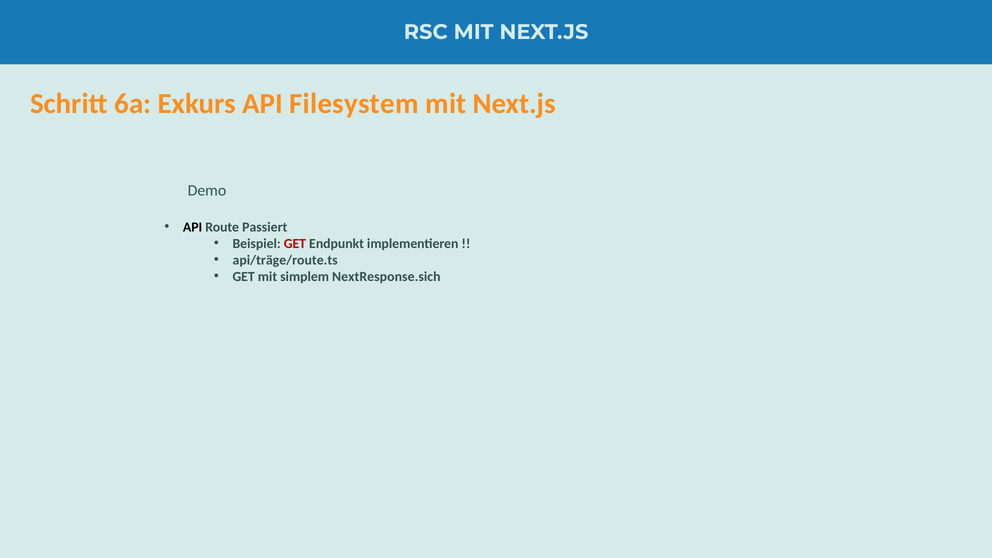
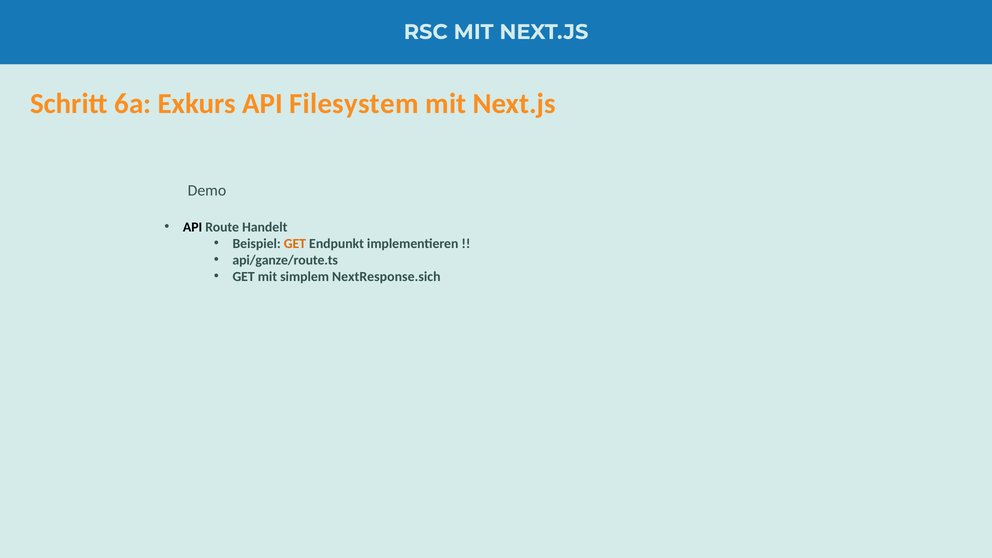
Passiert: Passiert -> Handelt
GET at (295, 244) colour: red -> orange
api/träge/route.ts: api/träge/route.ts -> api/ganze/route.ts
